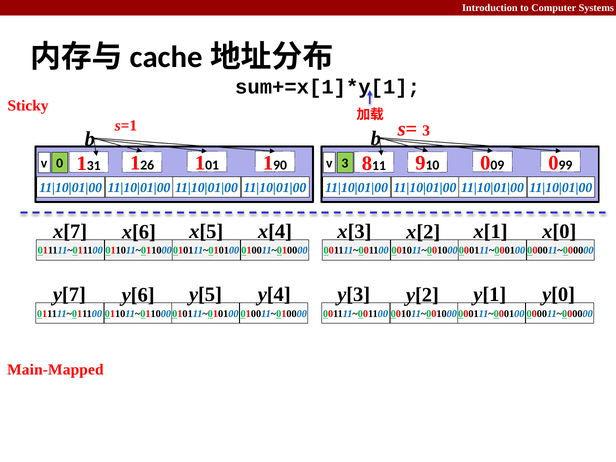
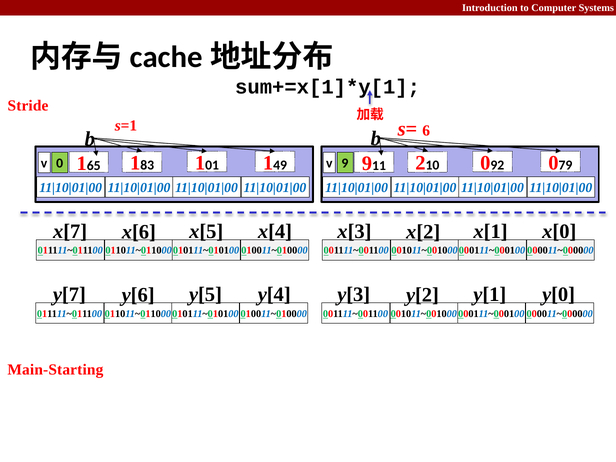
Sticky: Sticky -> Stride
s= 3: 3 -> 6
90: 90 -> 49
01 3: 3 -> 9
09: 09 -> 92
31: 31 -> 65
26: 26 -> 83
v 8: 8 -> 9
9: 9 -> 2
99: 99 -> 79
Main-Mapped: Main-Mapped -> Main-Starting
